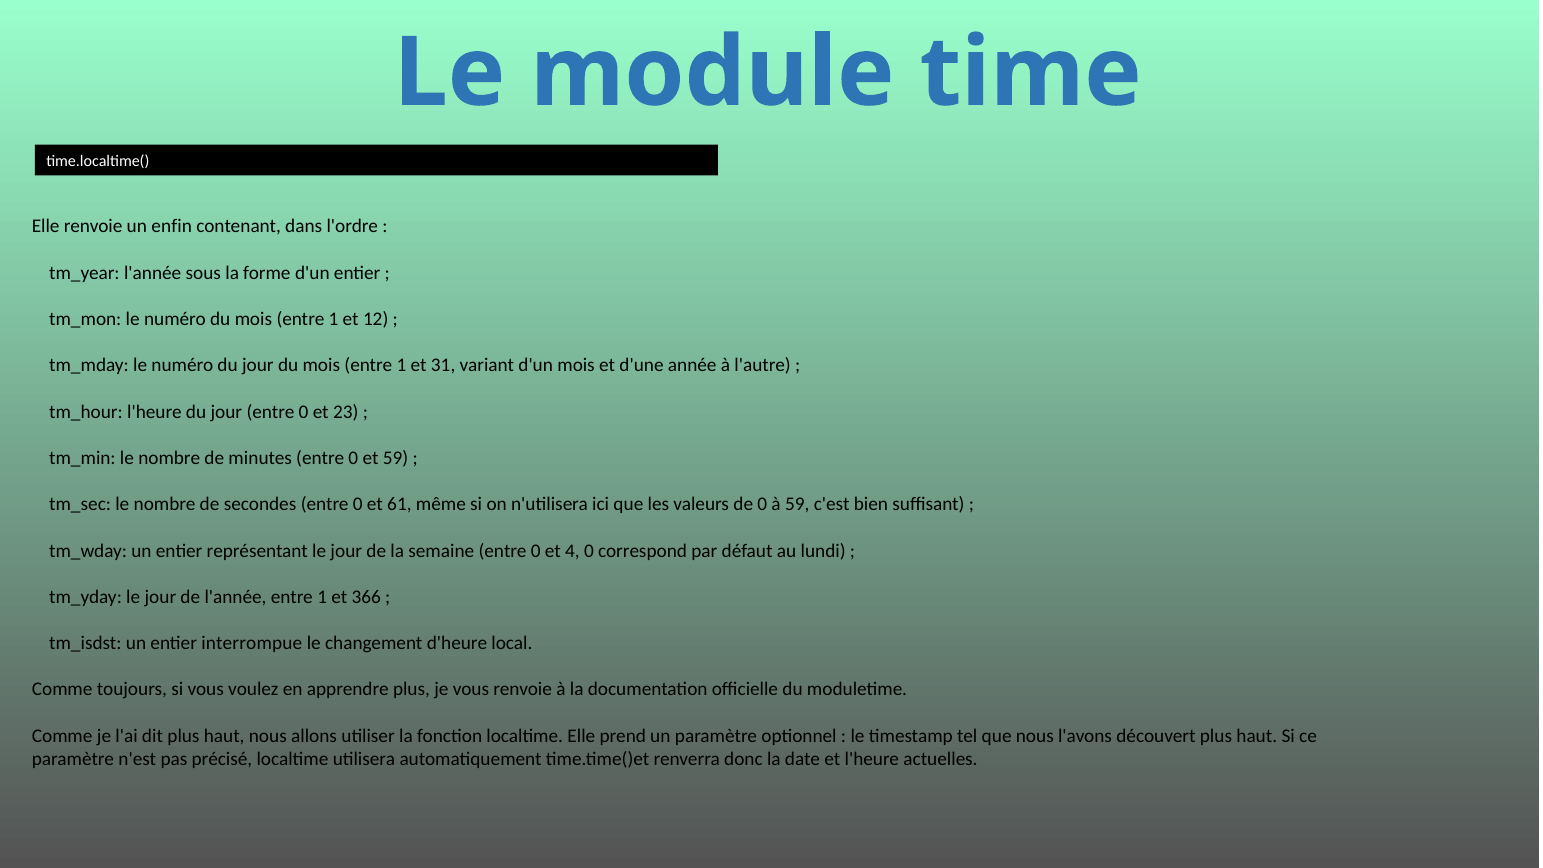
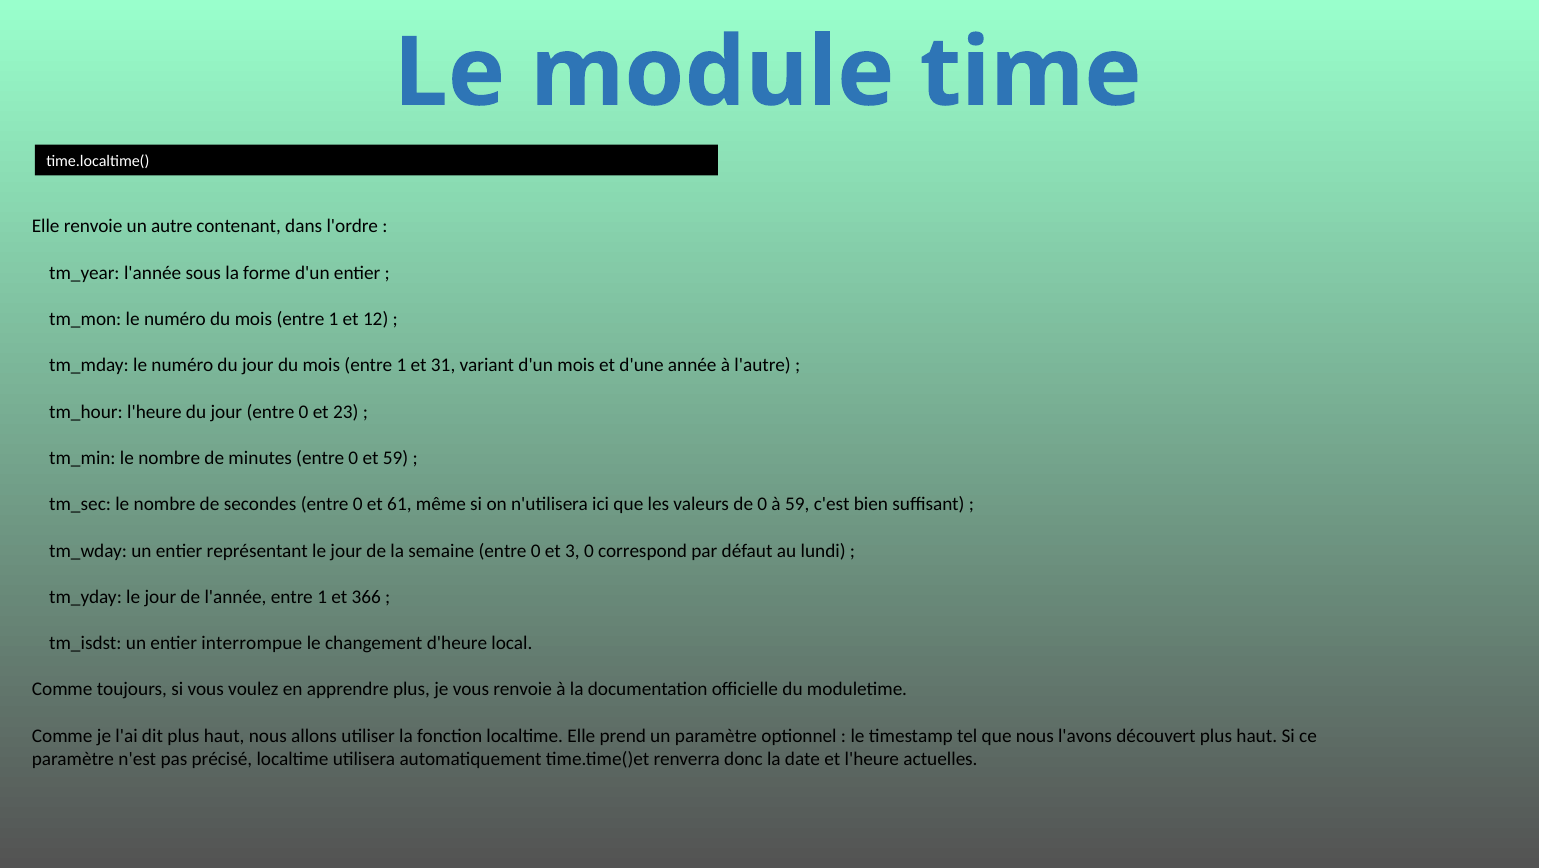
enfin: enfin -> autre
4: 4 -> 3
